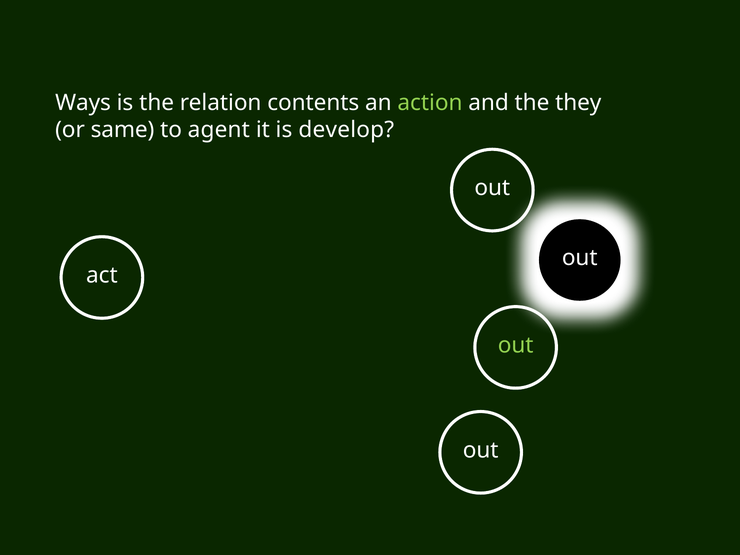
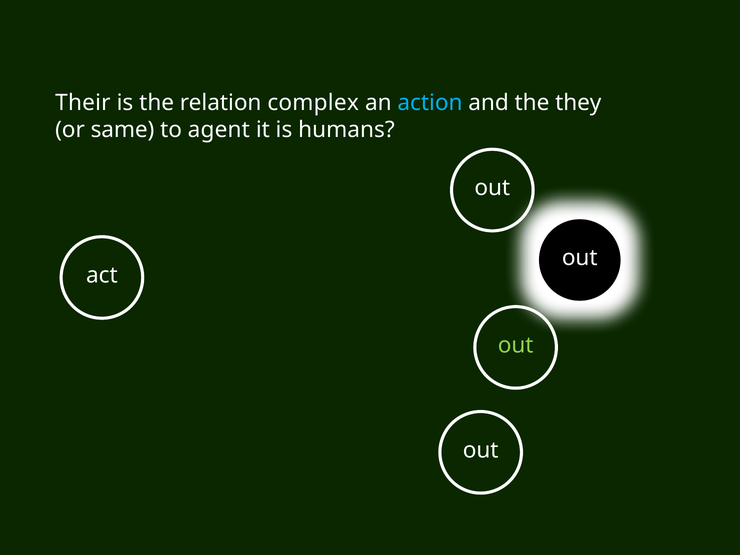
Ways: Ways -> Their
contents: contents -> complex
action colour: light green -> light blue
develop: develop -> humans
